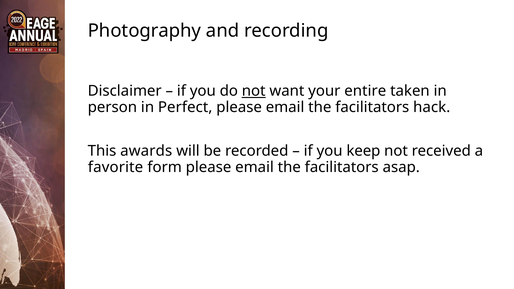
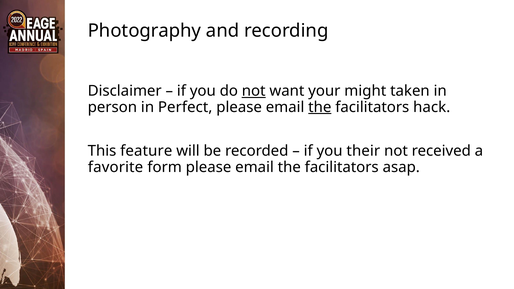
entire: entire -> might
the at (320, 107) underline: none -> present
awards: awards -> feature
keep: keep -> their
